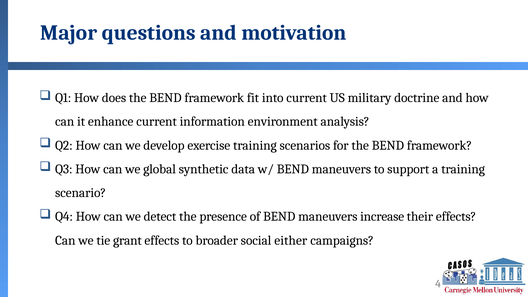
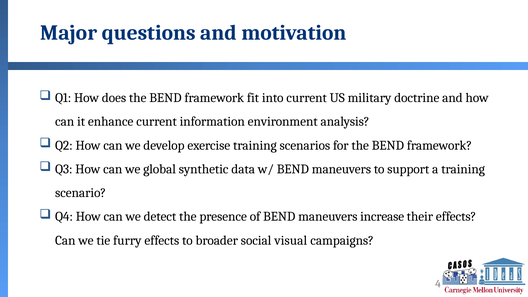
grant: grant -> furry
either: either -> visual
